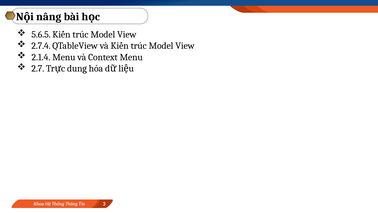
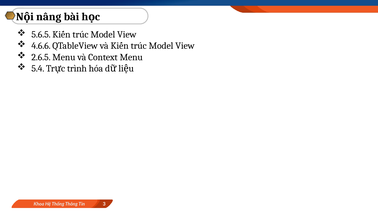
2.7.4: 2.7.4 -> 4.6.6
2.1.4: 2.1.4 -> 2.6.5
2.7: 2.7 -> 5.4
dung: dung -> trình
